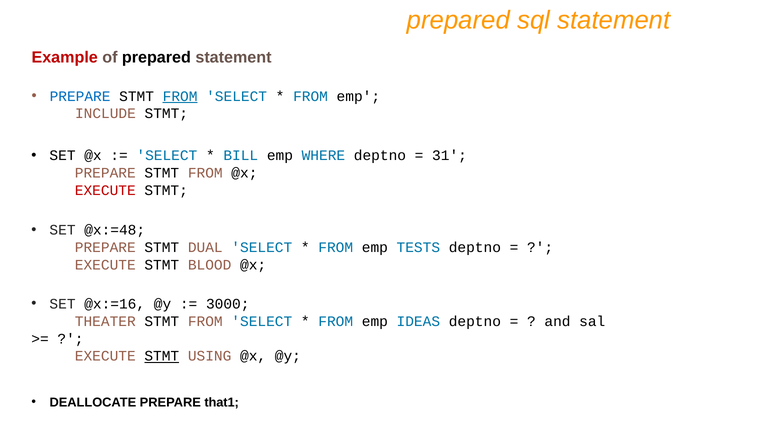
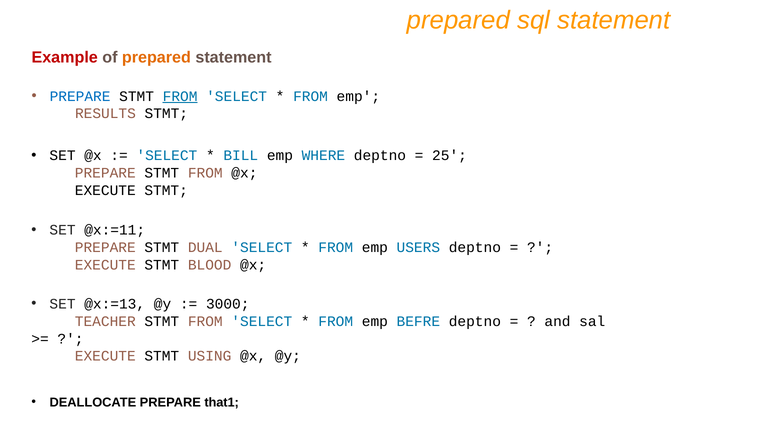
prepared at (156, 57) colour: black -> orange
INCLUDE: INCLUDE -> RESULTS
31: 31 -> 25
EXECUTE at (105, 190) colour: red -> black
@x:=48: @x:=48 -> @x:=11
TESTS: TESTS -> USERS
@x:=16: @x:=16 -> @x:=13
THEATER: THEATER -> TEACHER
IDEAS: IDEAS -> BEFRE
STMT at (162, 356) underline: present -> none
